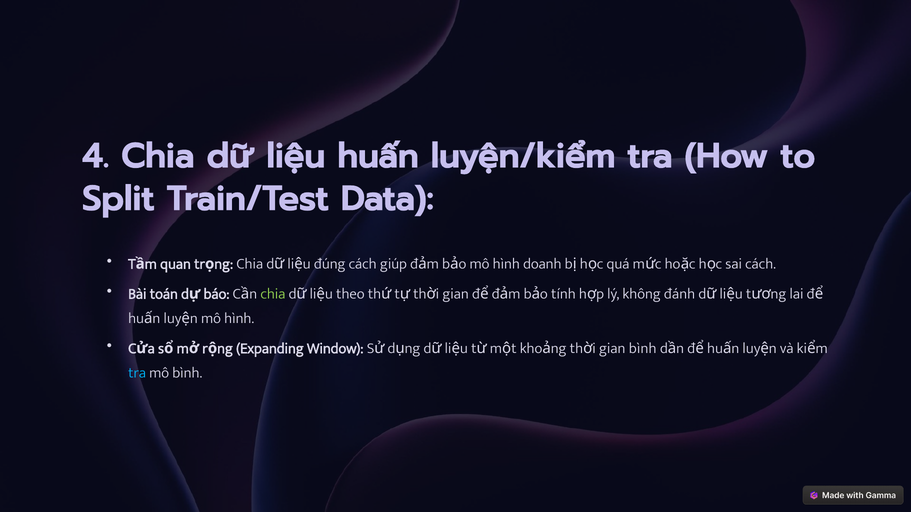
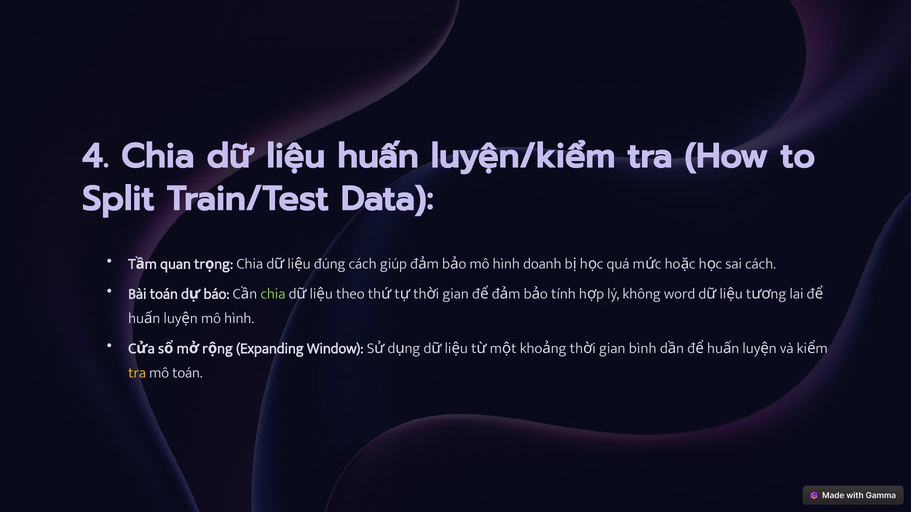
đánh: đánh -> word
tra at (137, 373) colour: light blue -> yellow
mô bình: bình -> toán
